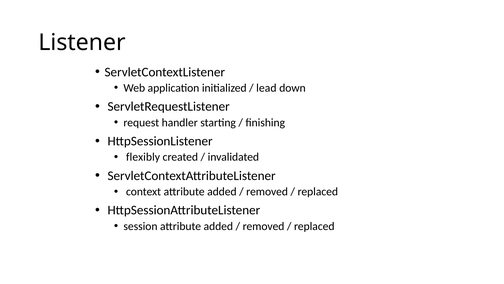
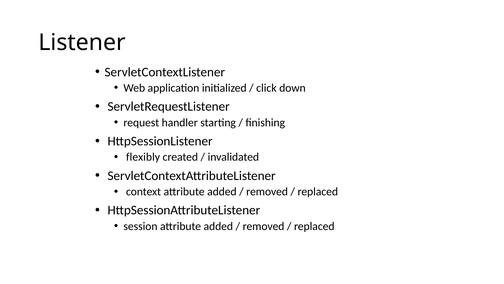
lead: lead -> click
